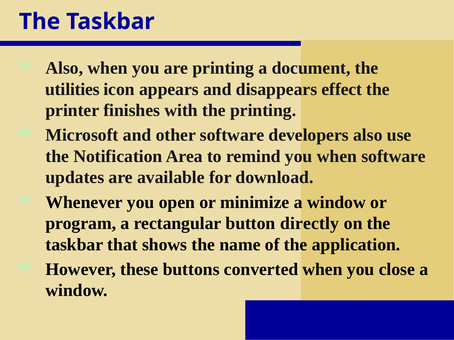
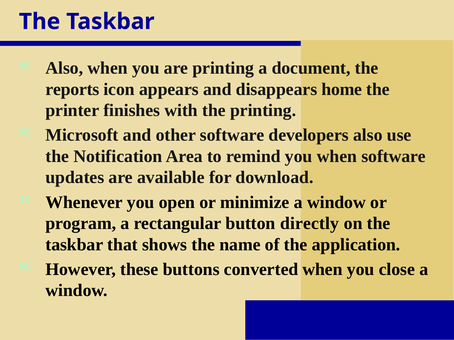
utilities: utilities -> reports
effect: effect -> home
